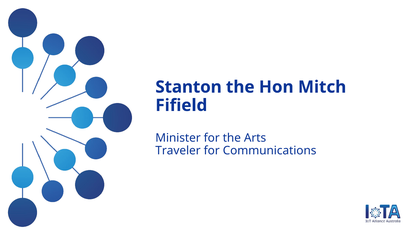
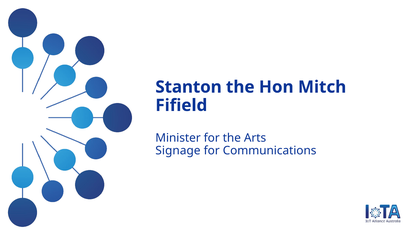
Traveler: Traveler -> Signage
